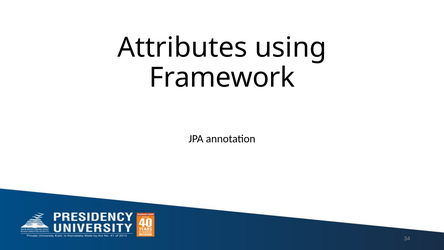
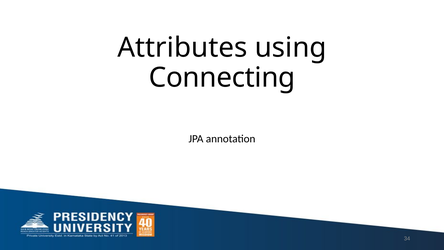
Framework: Framework -> Connecting
